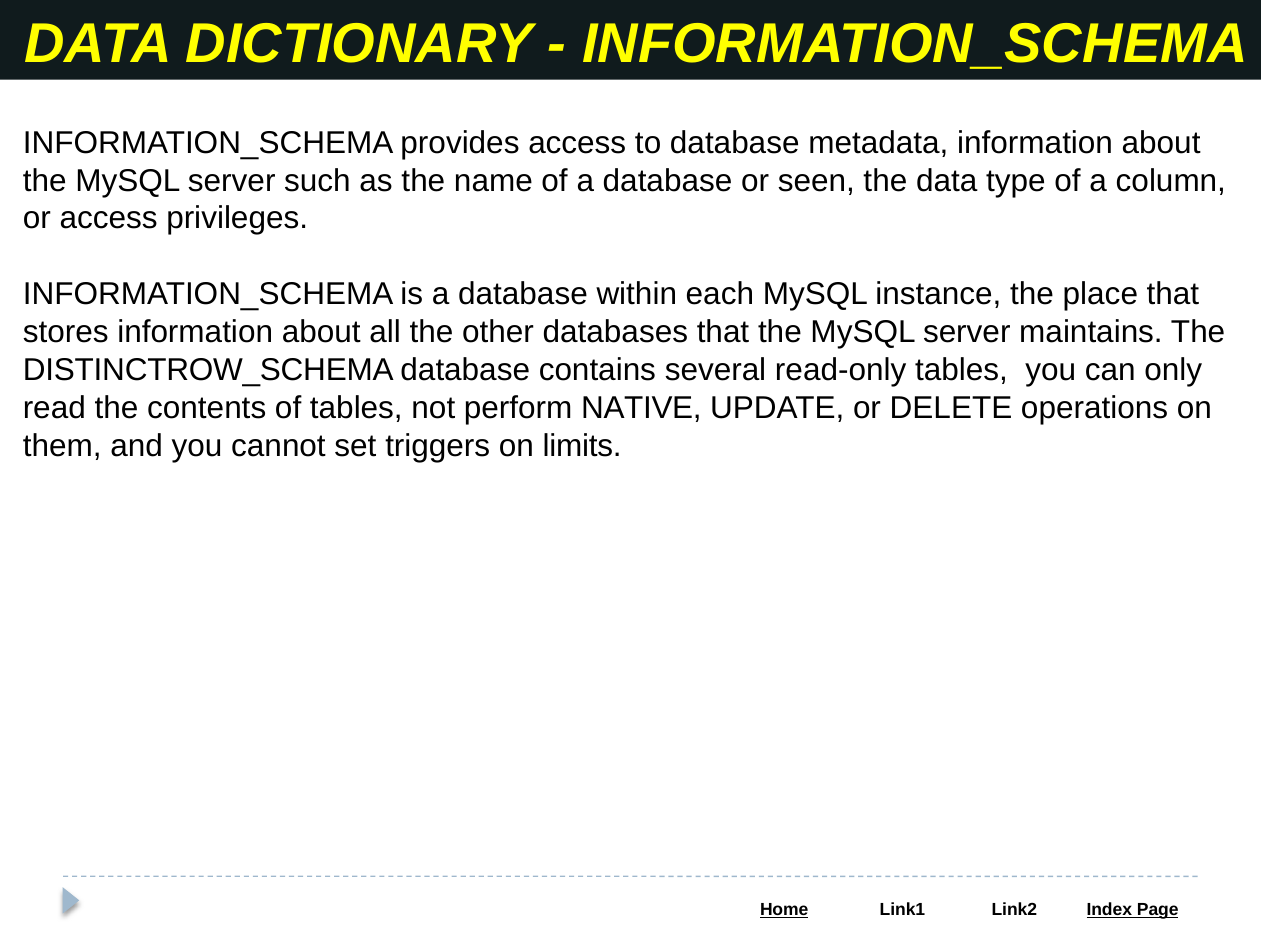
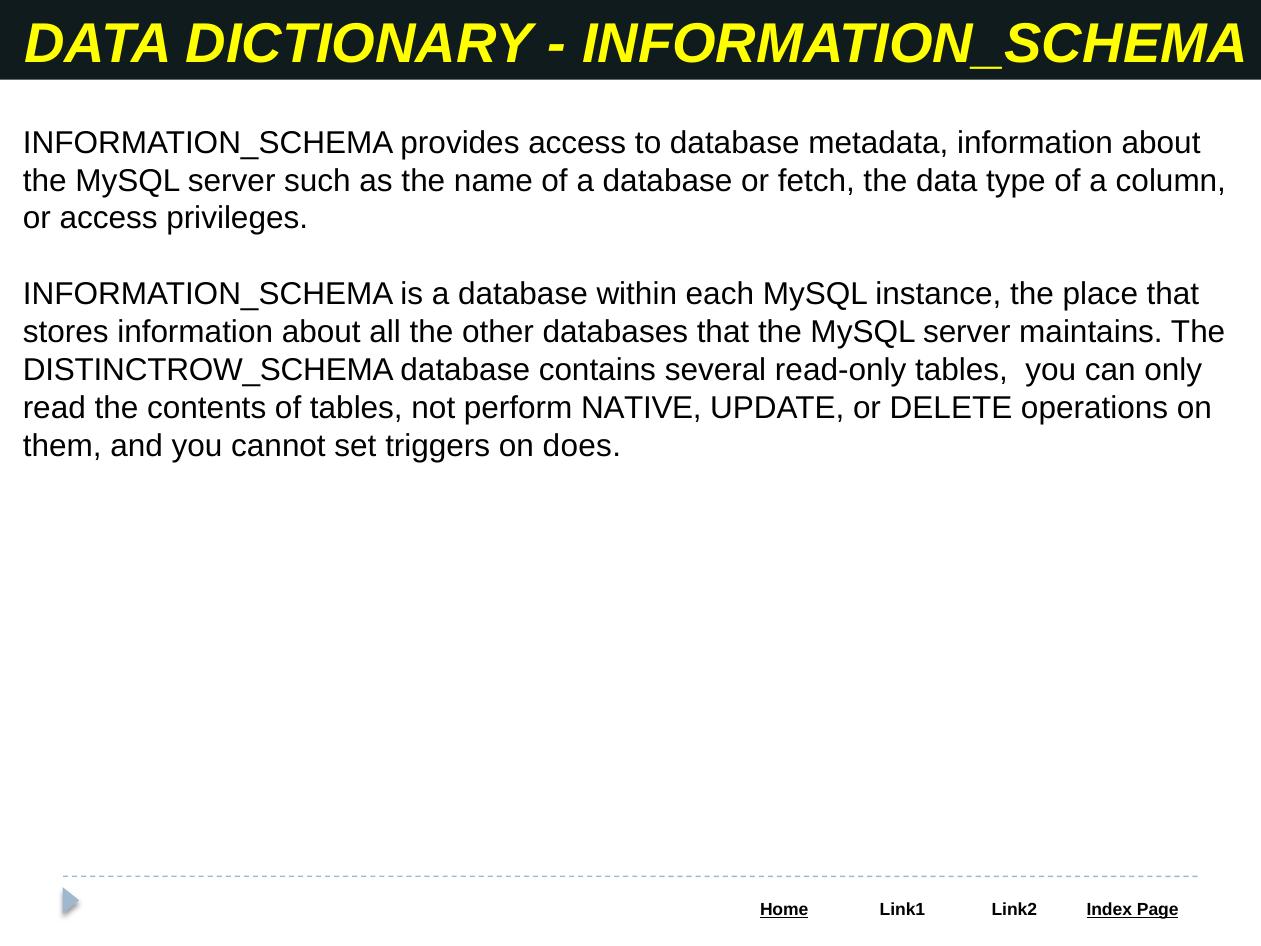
seen: seen -> fetch
limits: limits -> does
